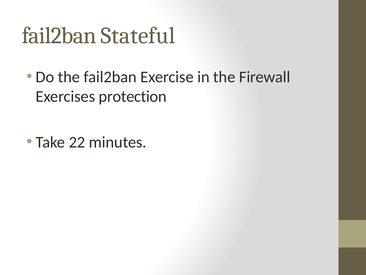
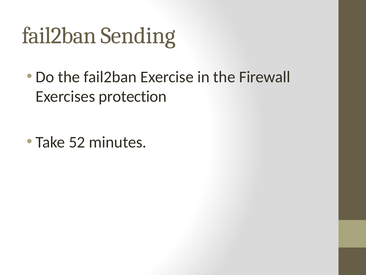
Stateful: Stateful -> Sending
22: 22 -> 52
